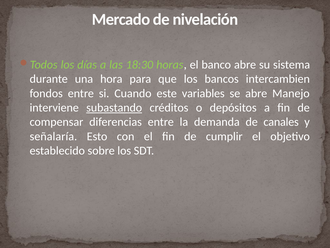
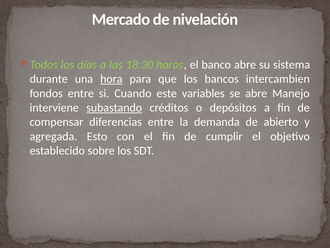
hora underline: none -> present
canales: canales -> abierto
señalaría: señalaría -> agregada
